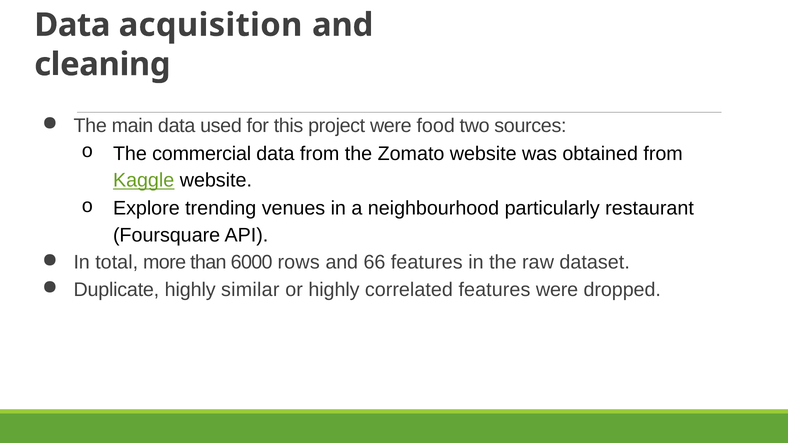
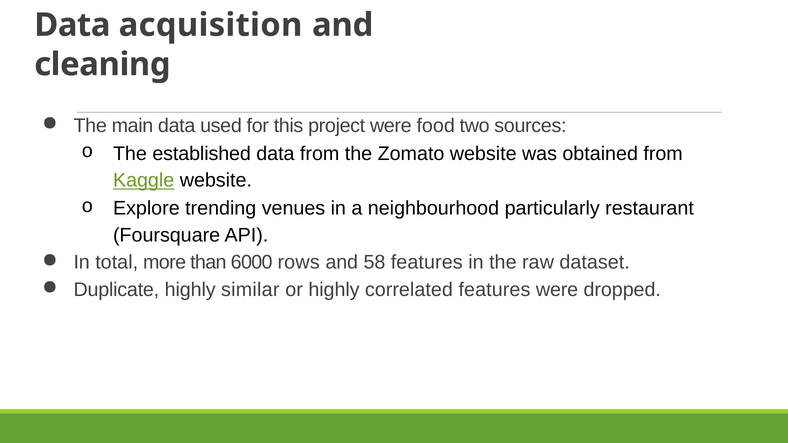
commercial: commercial -> established
66: 66 -> 58
